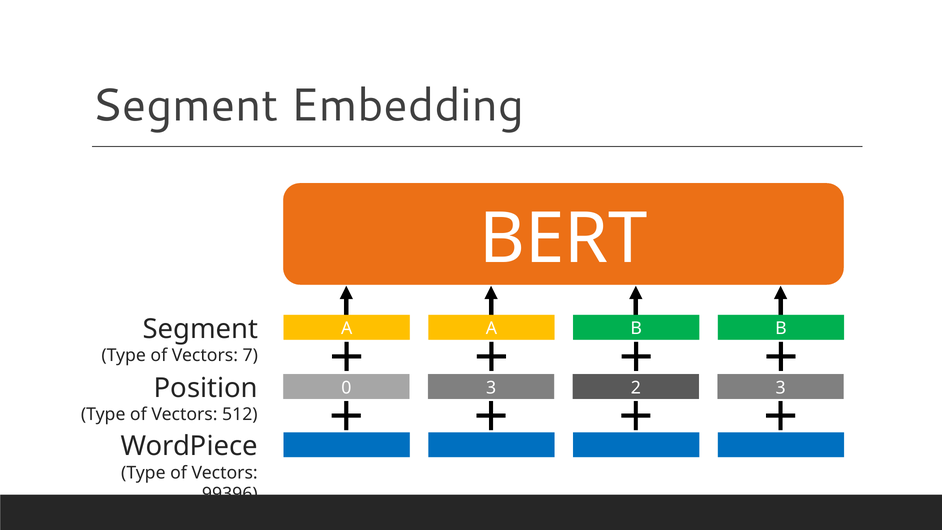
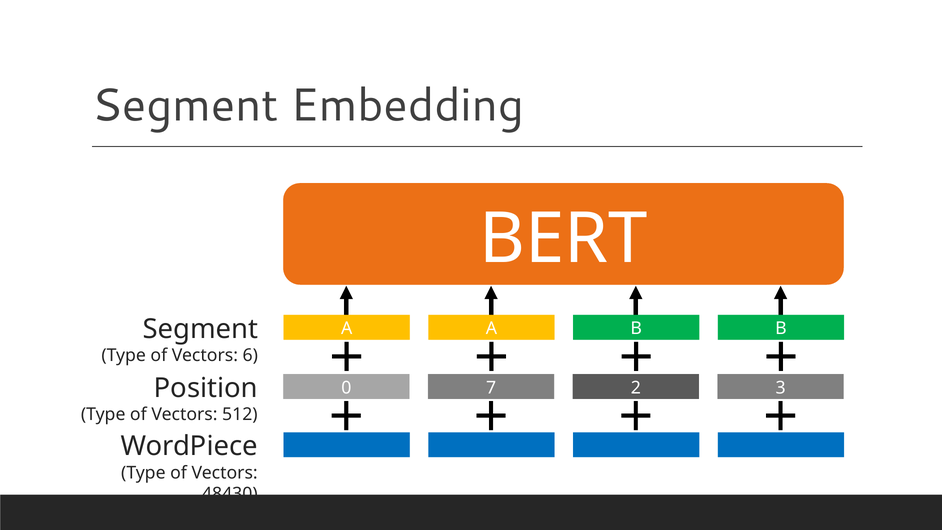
7: 7 -> 6
0 3: 3 -> 7
99396: 99396 -> 48430
